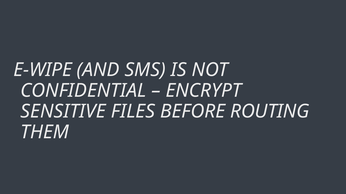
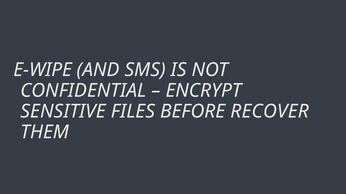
ROUTING: ROUTING -> RECOVER
